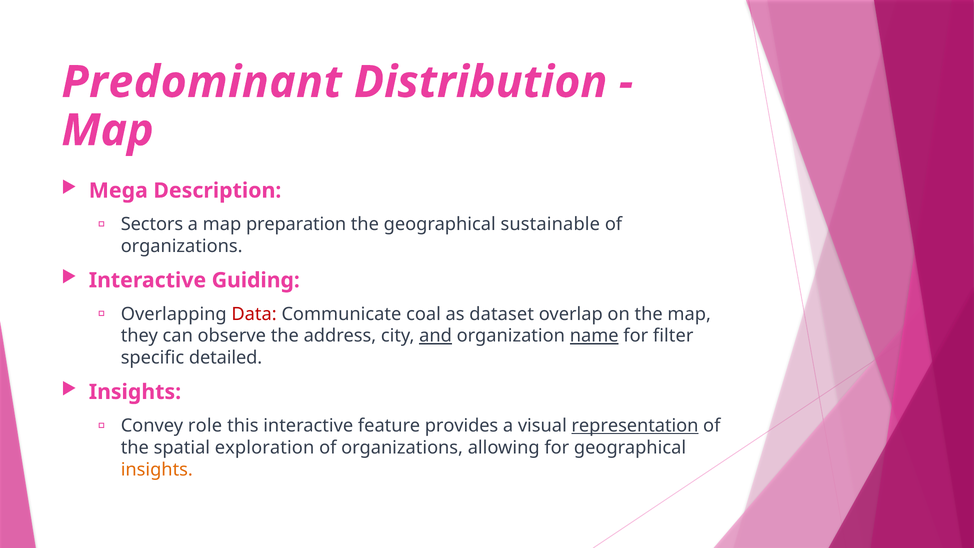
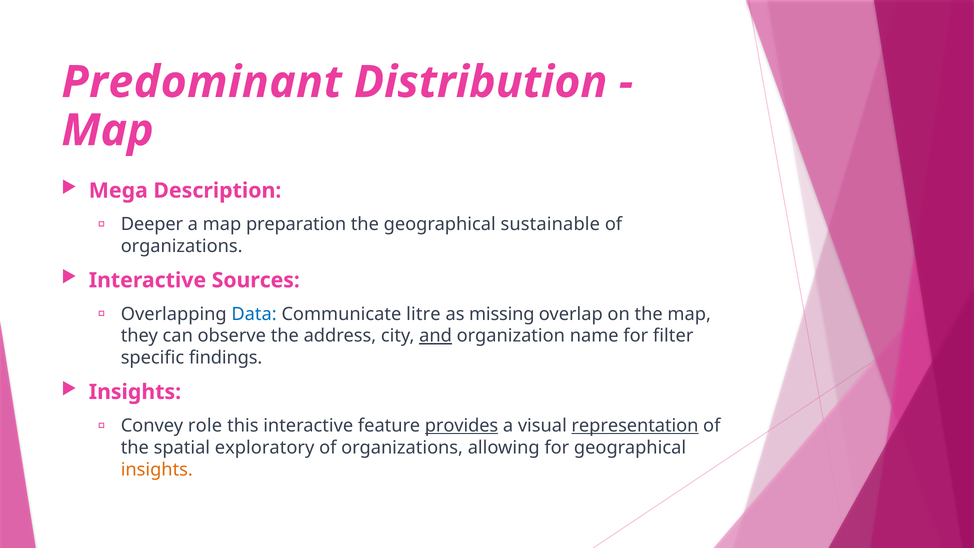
Sectors: Sectors -> Deeper
Guiding: Guiding -> Sources
Data colour: red -> blue
coal: coal -> litre
dataset: dataset -> missing
name underline: present -> none
detailed: detailed -> findings
provides underline: none -> present
exploration: exploration -> exploratory
